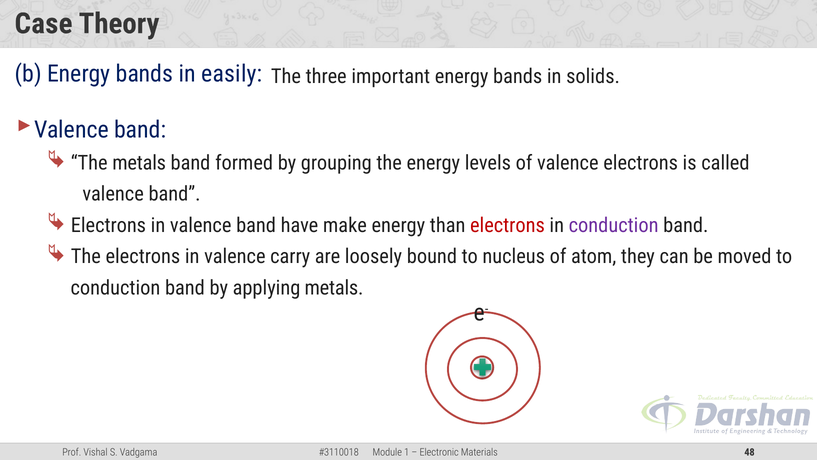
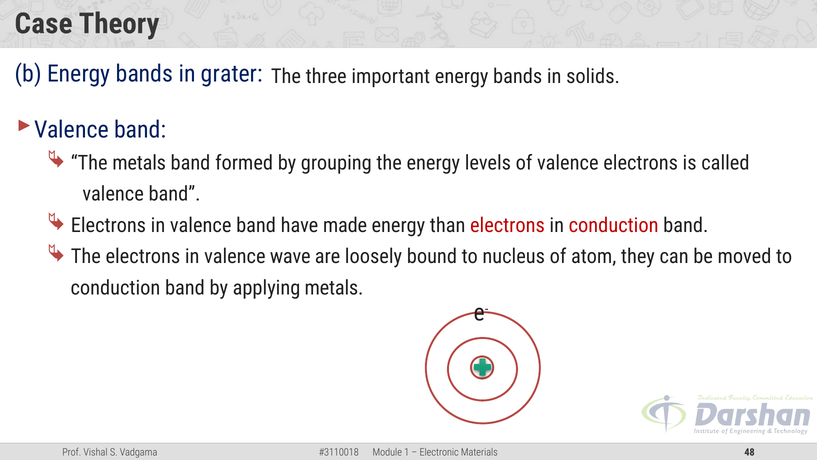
easily: easily -> grater
make: make -> made
conduction at (614, 225) colour: purple -> red
carry: carry -> wave
